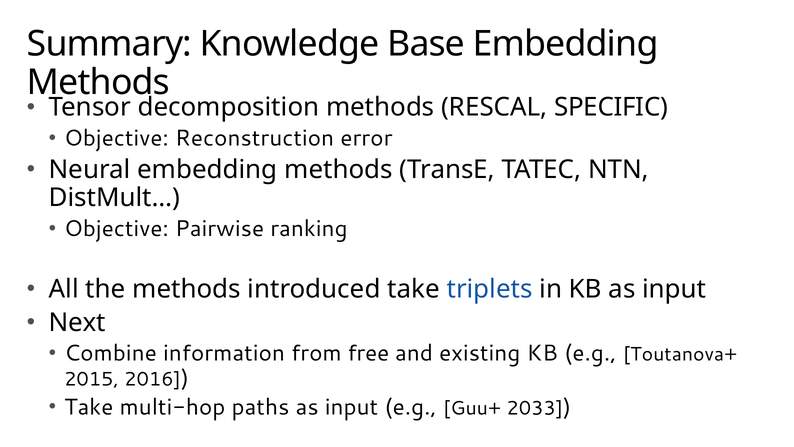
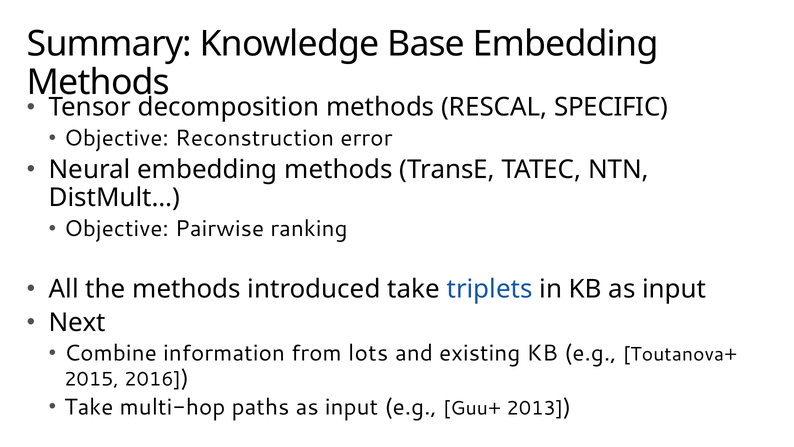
free: free -> lots
2033: 2033 -> 2013
